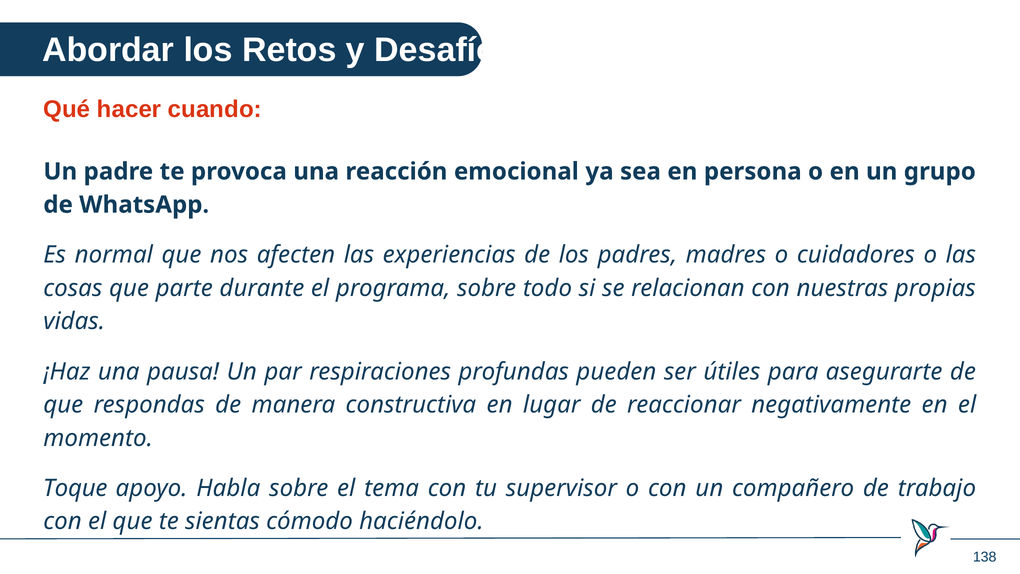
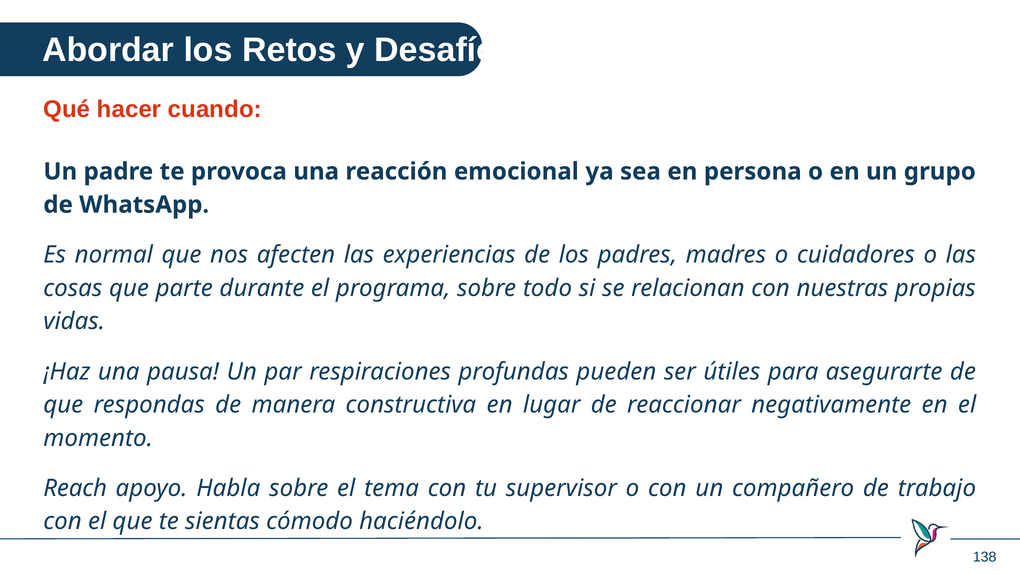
Toque: Toque -> Reach
